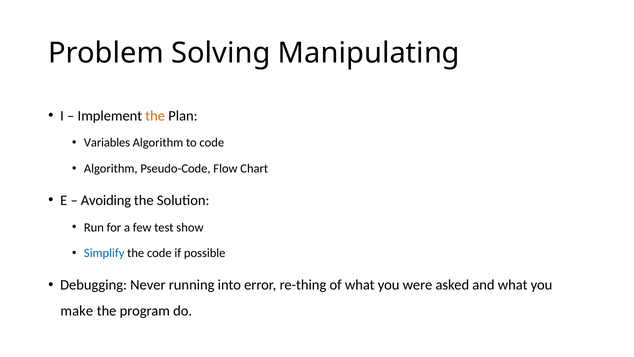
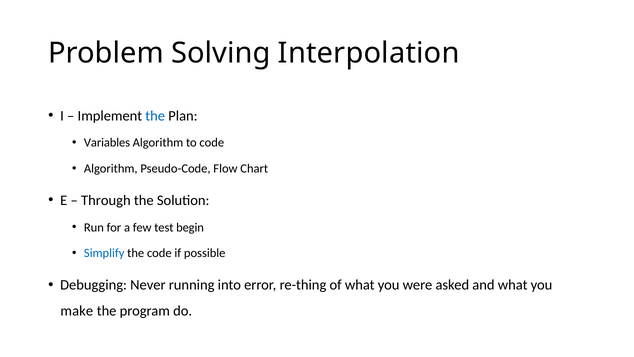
Manipulating: Manipulating -> Interpolation
the at (155, 116) colour: orange -> blue
Avoiding: Avoiding -> Through
show: show -> begin
